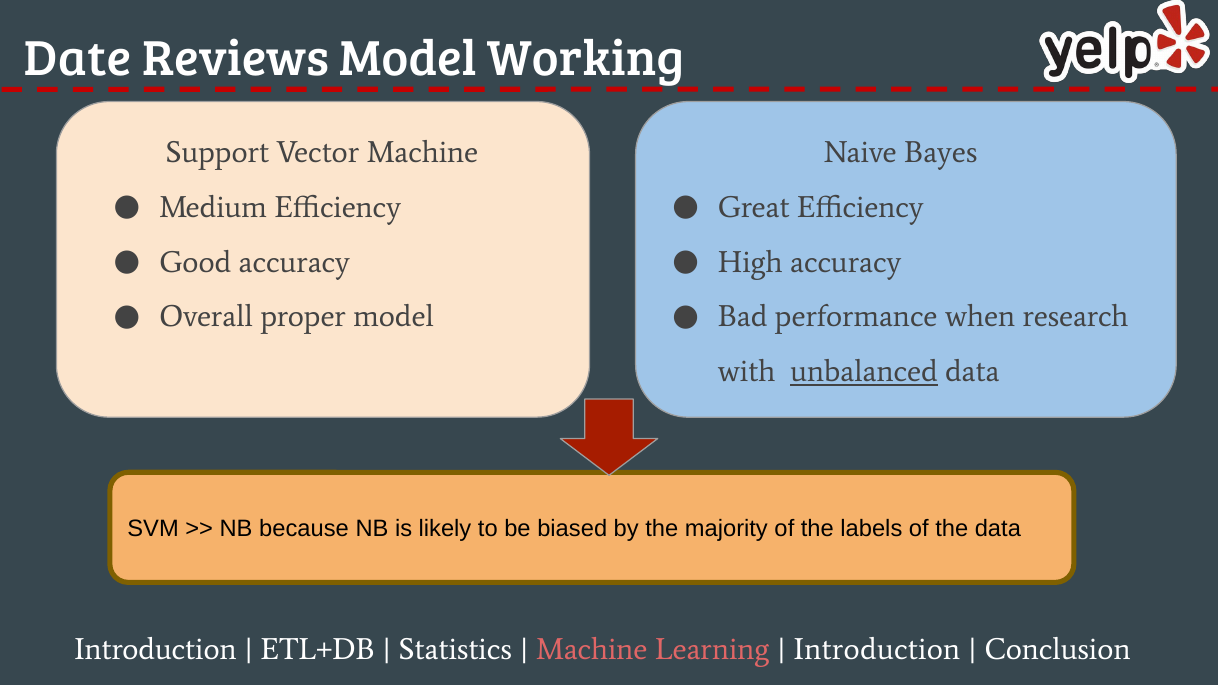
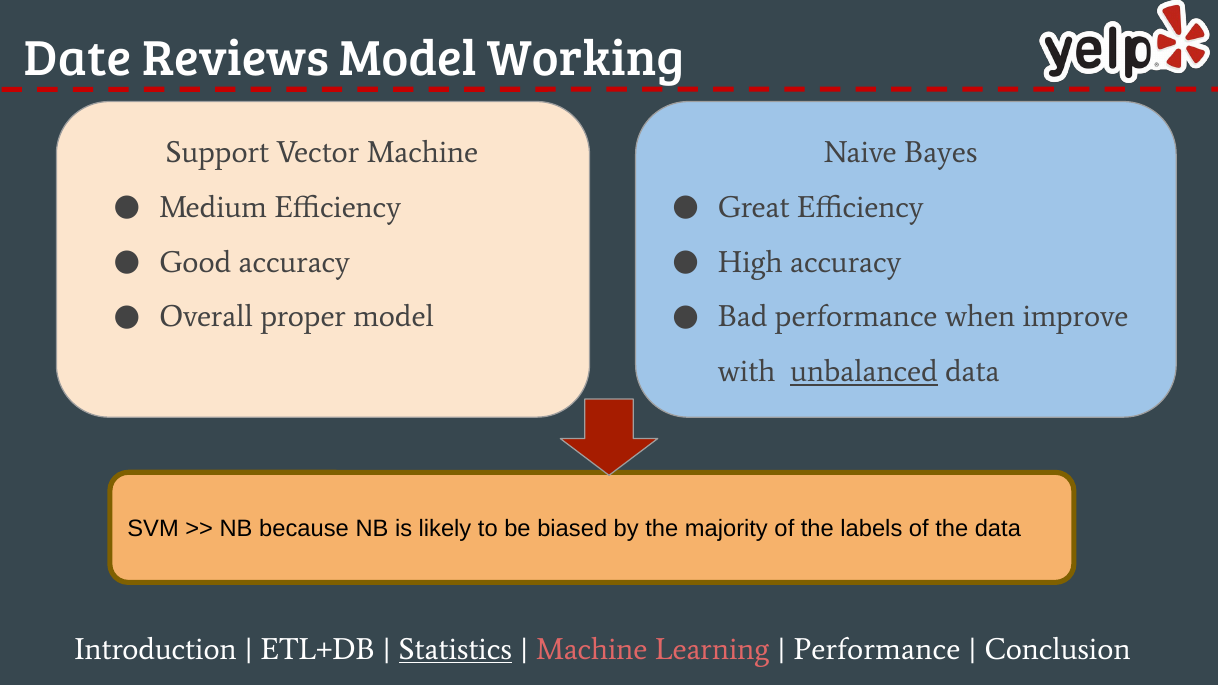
research: research -> improve
Statistics underline: none -> present
Introduction at (877, 650): Introduction -> Performance
